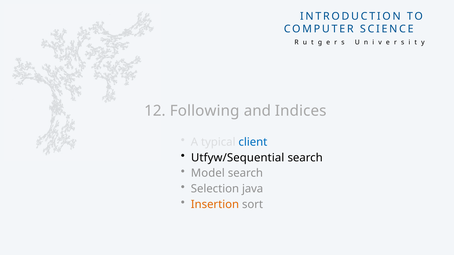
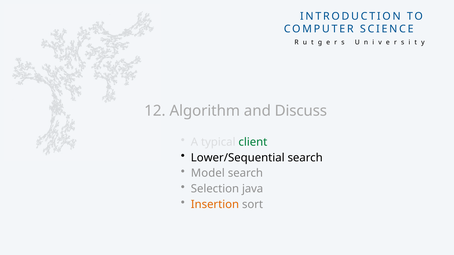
Following: Following -> Algorithm
Indices: Indices -> Discuss
client colour: blue -> green
Utfyw/Sequential: Utfyw/Sequential -> Lower/Sequential
